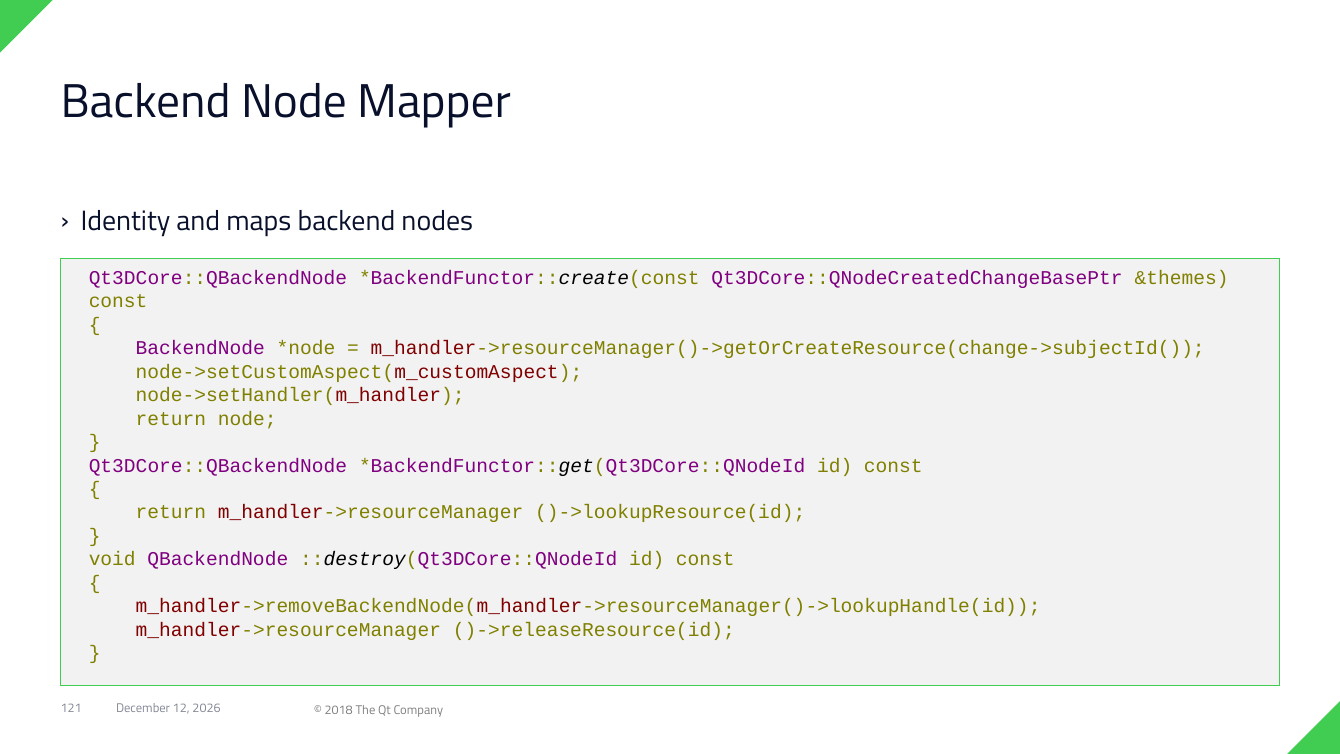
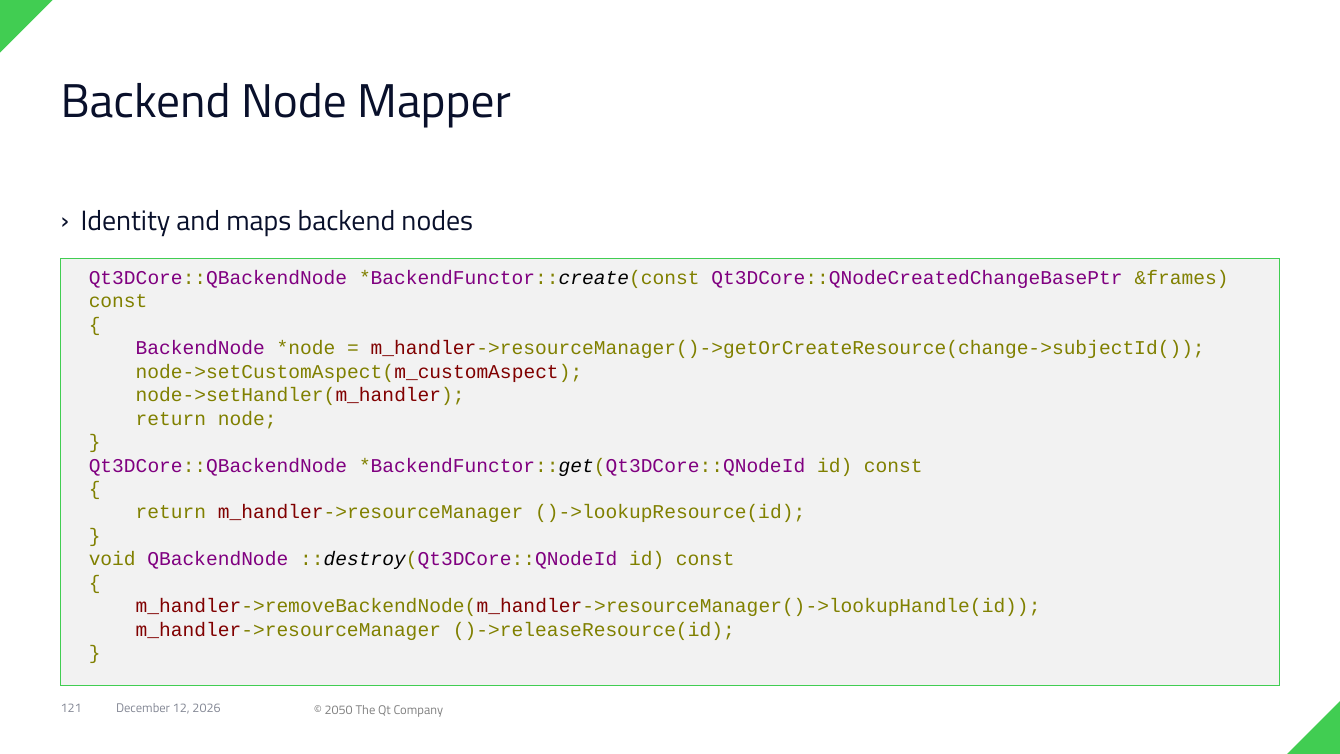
&themes: &themes -> &frames
2018: 2018 -> 2050
